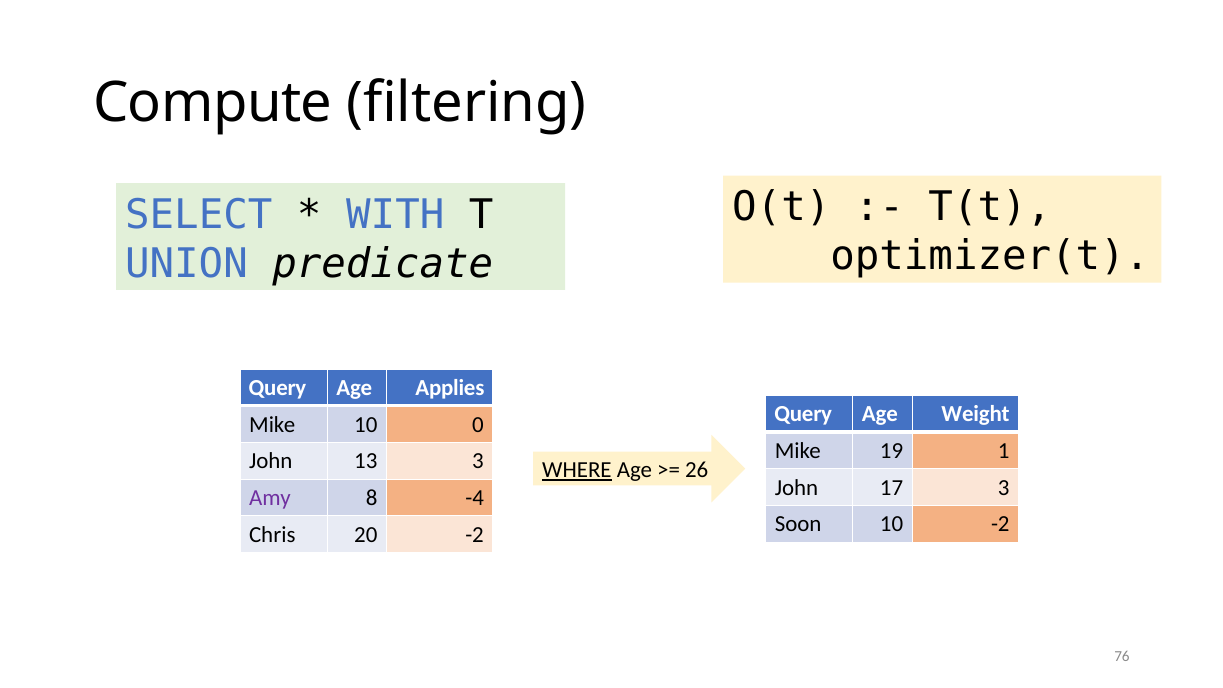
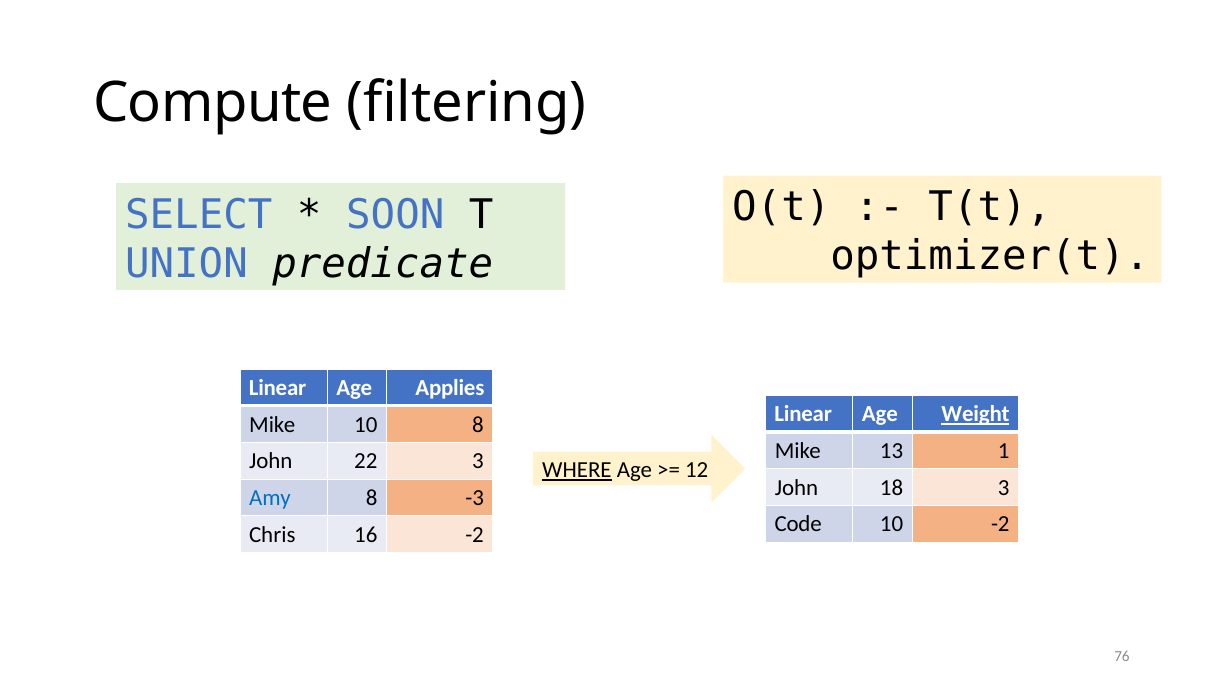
WITH: WITH -> SOON
Query at (278, 388): Query -> Linear
Query at (803, 414): Query -> Linear
Weight underline: none -> present
10 0: 0 -> 8
19: 19 -> 13
13: 13 -> 22
26: 26 -> 12
17: 17 -> 18
Amy colour: purple -> blue
-4: -4 -> -3
Soon: Soon -> Code
20: 20 -> 16
